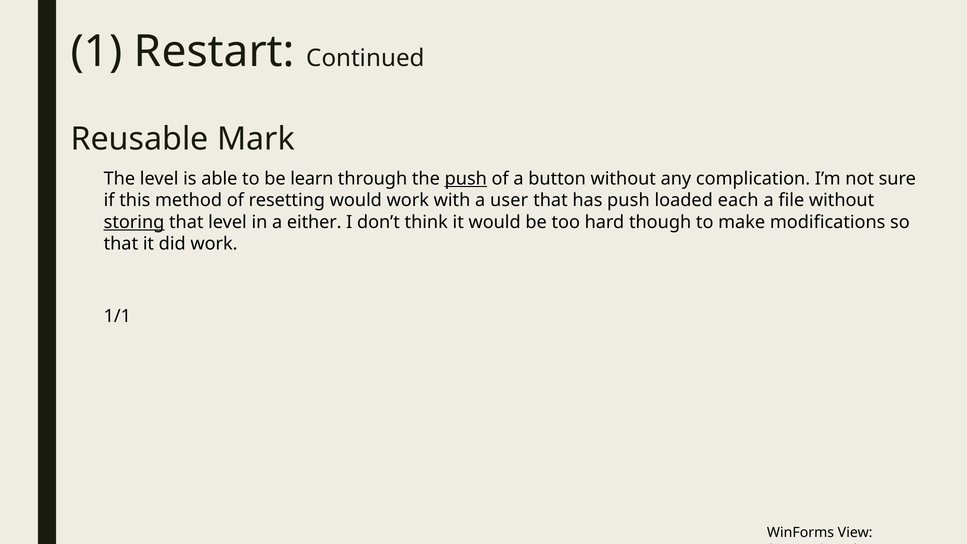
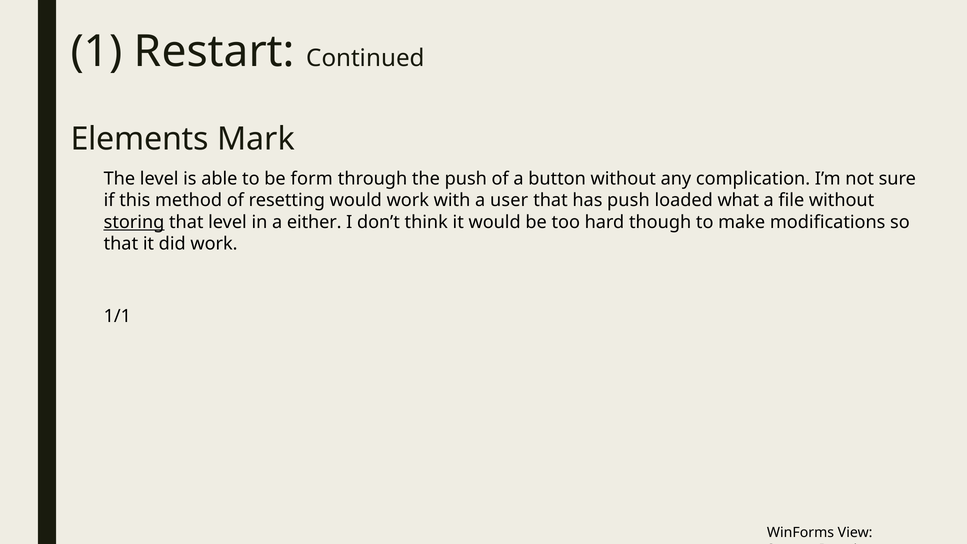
Reusable: Reusable -> Elements
learn: learn -> form
push at (466, 179) underline: present -> none
each: each -> what
